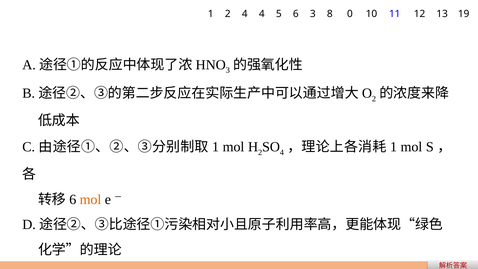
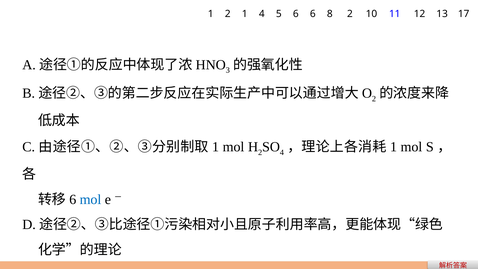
2 4: 4 -> 1
6 3: 3 -> 6
8 0: 0 -> 2
19: 19 -> 17
mol at (90, 199) colour: orange -> blue
